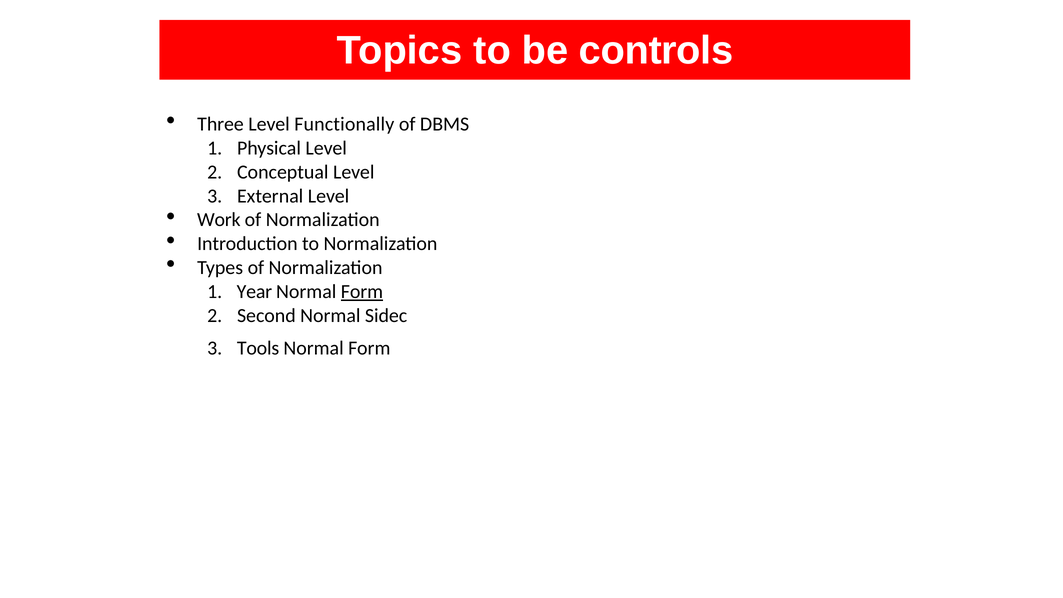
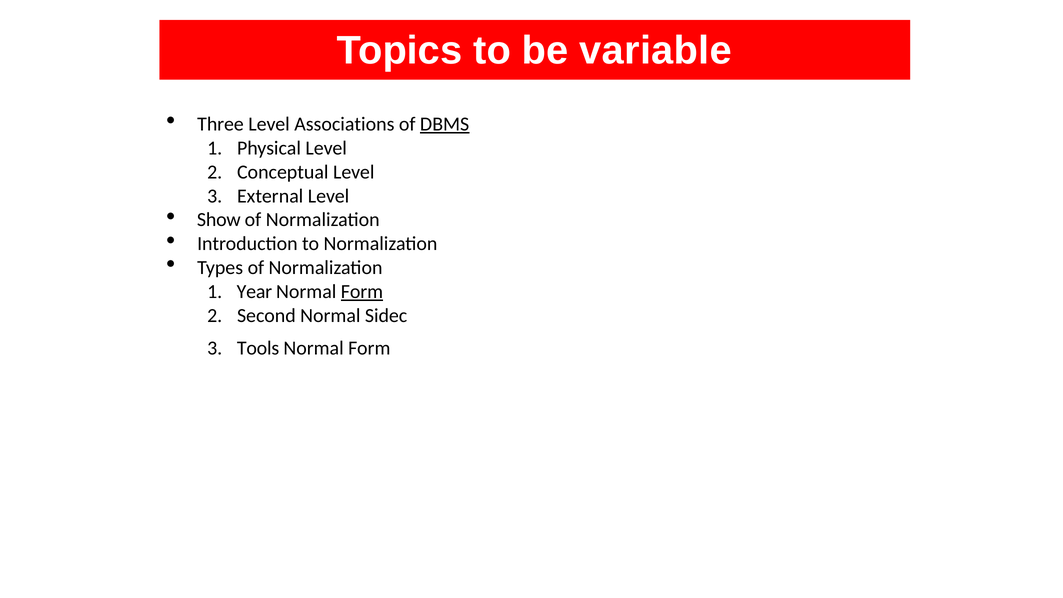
controls: controls -> variable
Functionally: Functionally -> Associations
DBMS underline: none -> present
Work: Work -> Show
